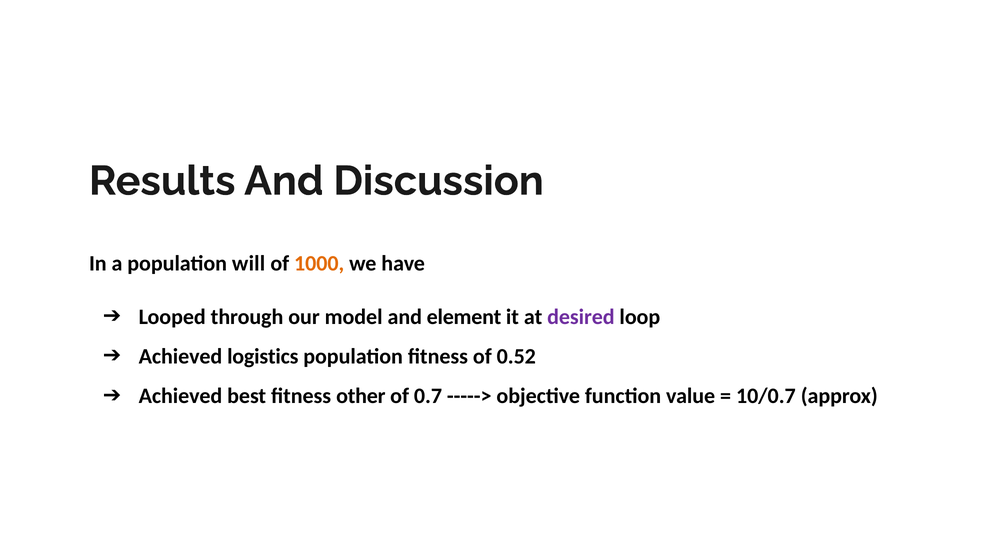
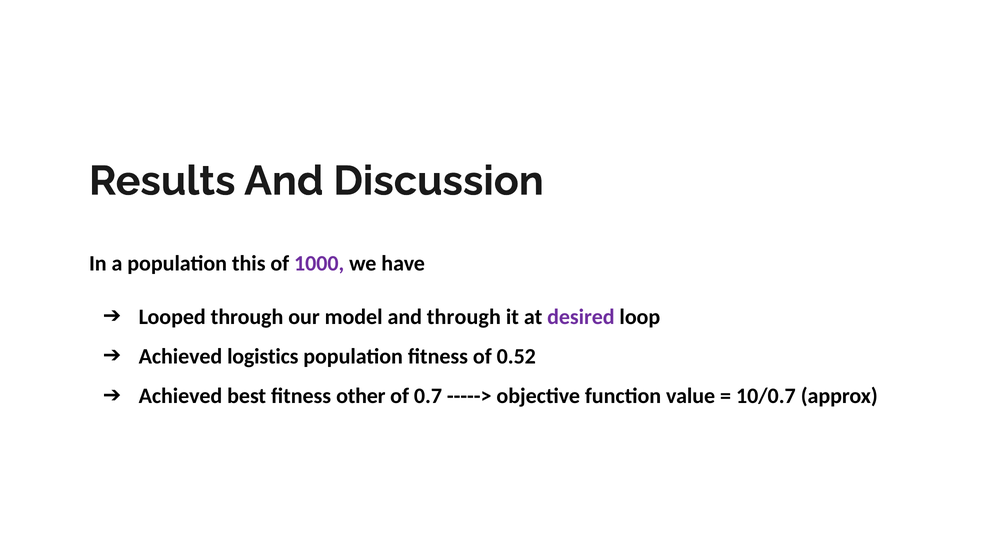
will: will -> this
1000 colour: orange -> purple
and element: element -> through
